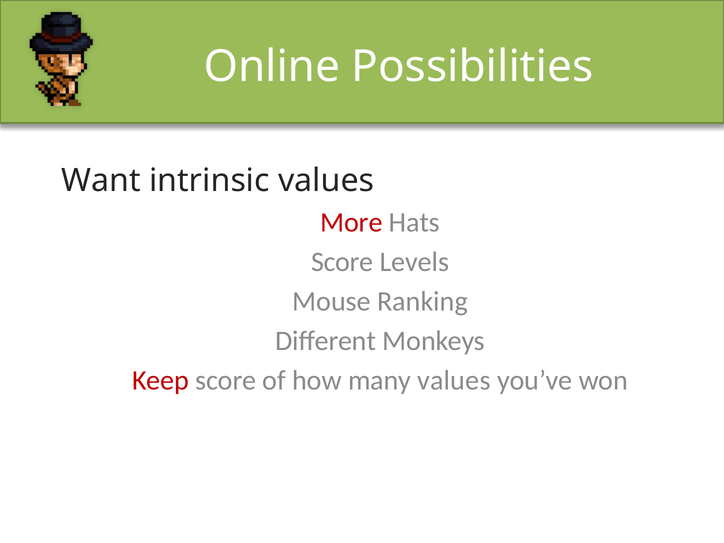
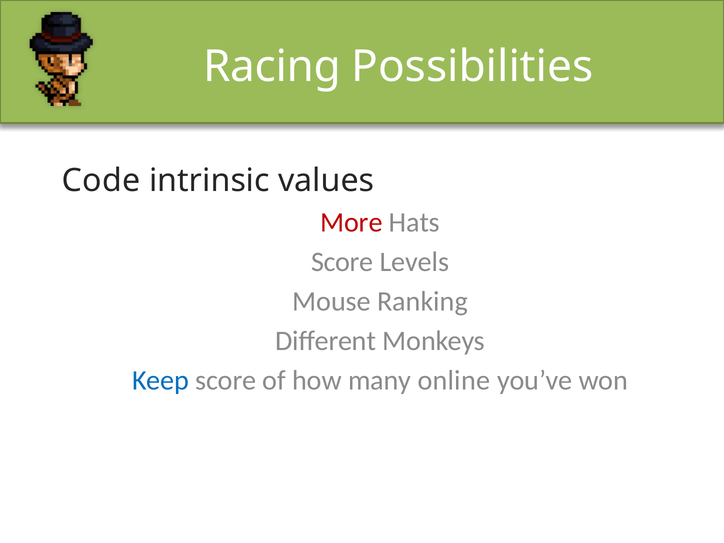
Online: Online -> Racing
Want: Want -> Code
Keep colour: red -> blue
many values: values -> online
